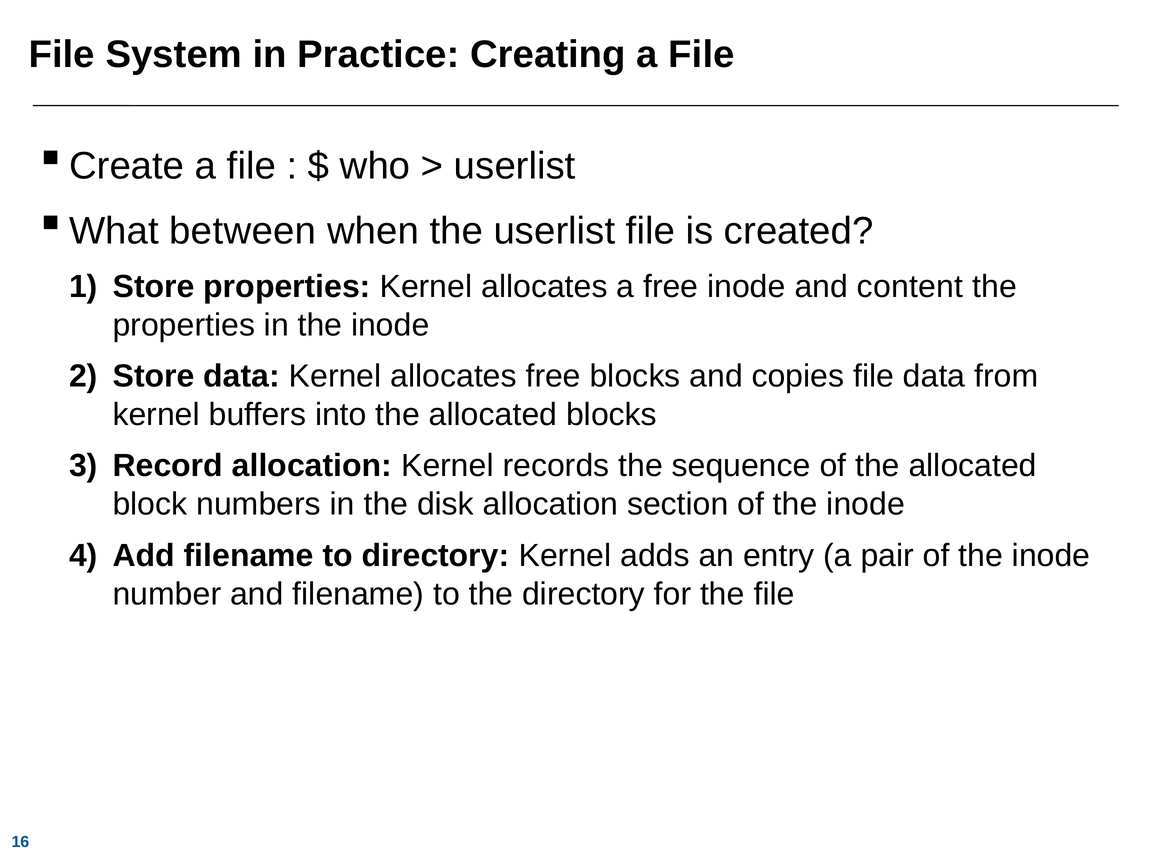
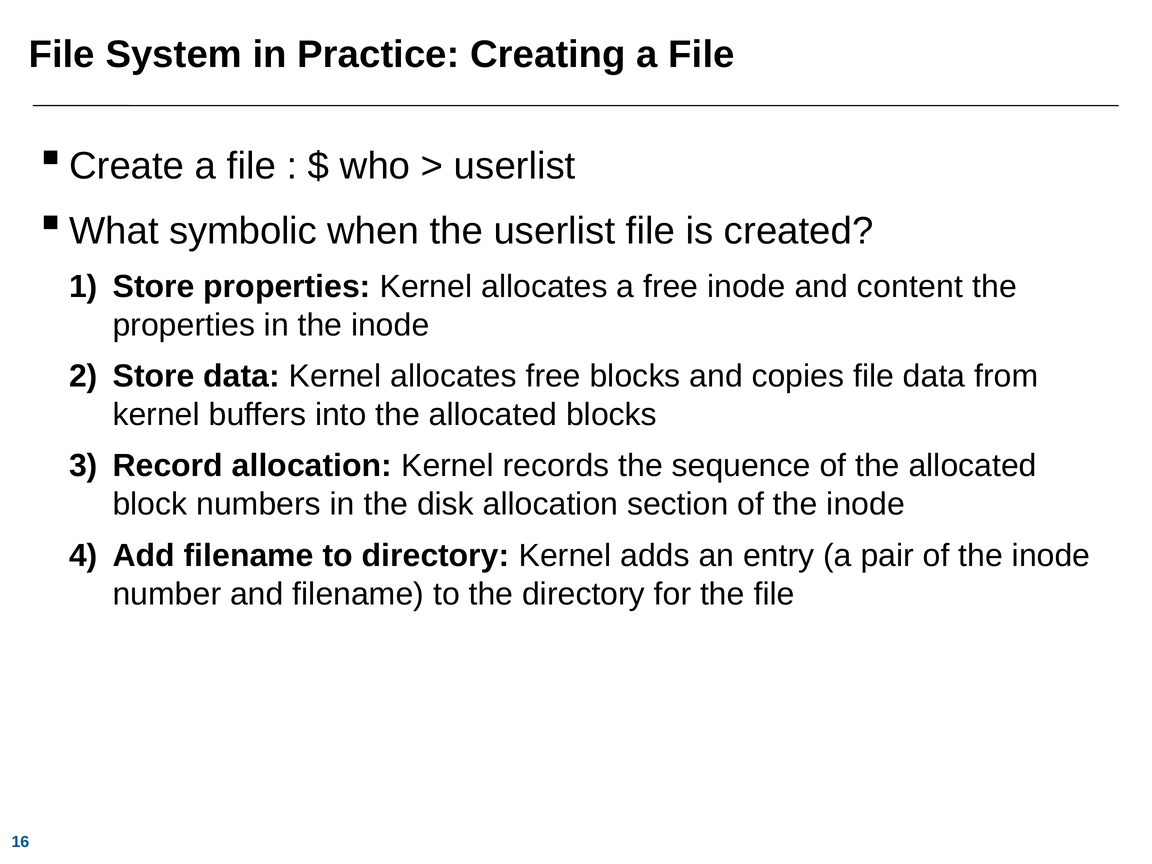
between: between -> symbolic
